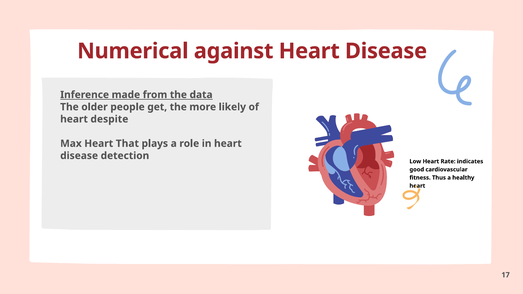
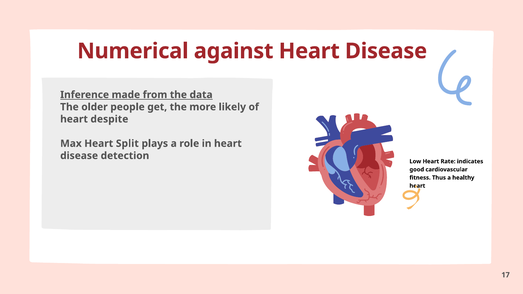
That: That -> Split
